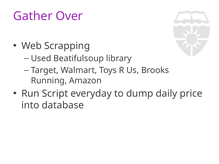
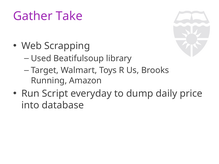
Over: Over -> Take
